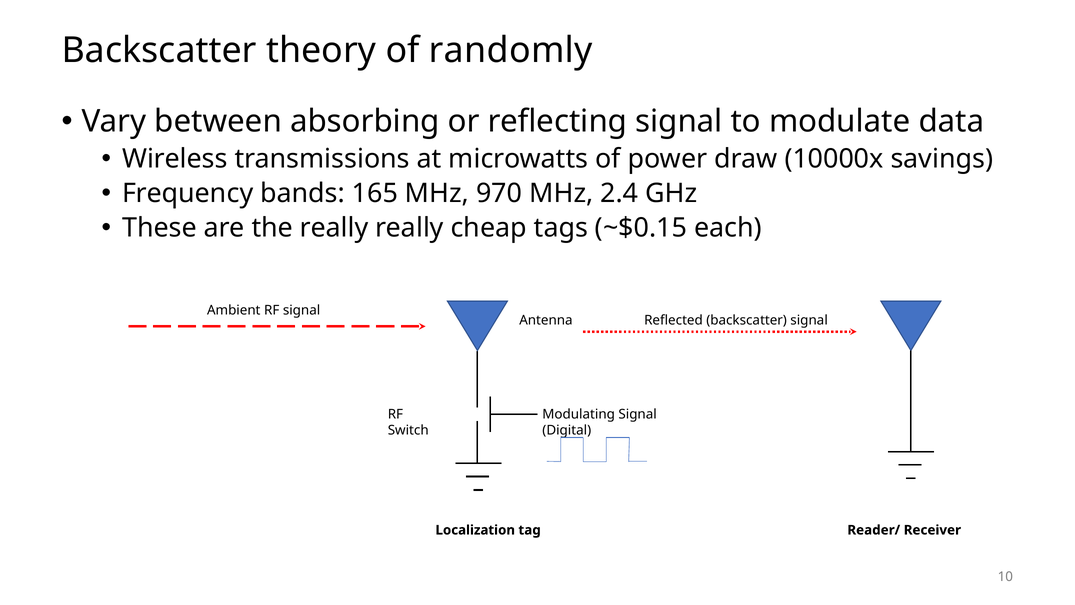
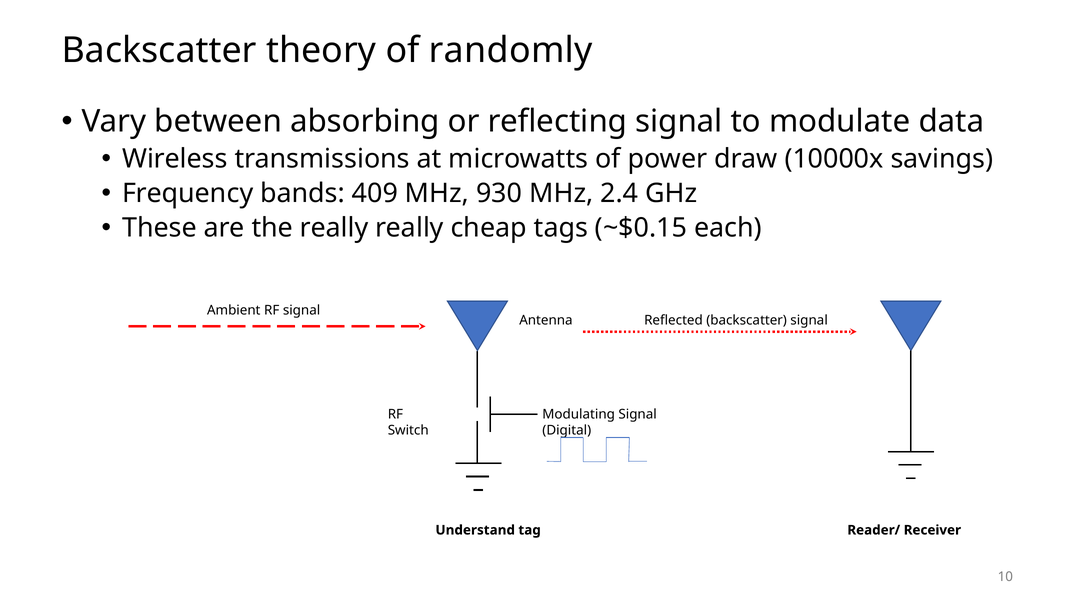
165: 165 -> 409
970: 970 -> 930
Localization: Localization -> Understand
